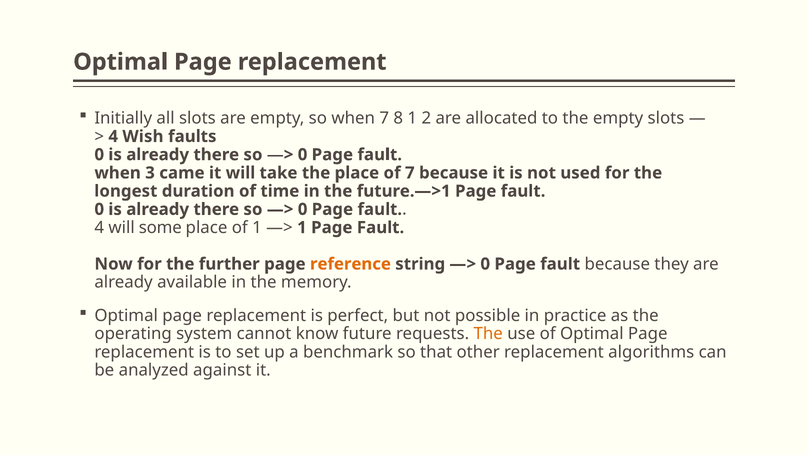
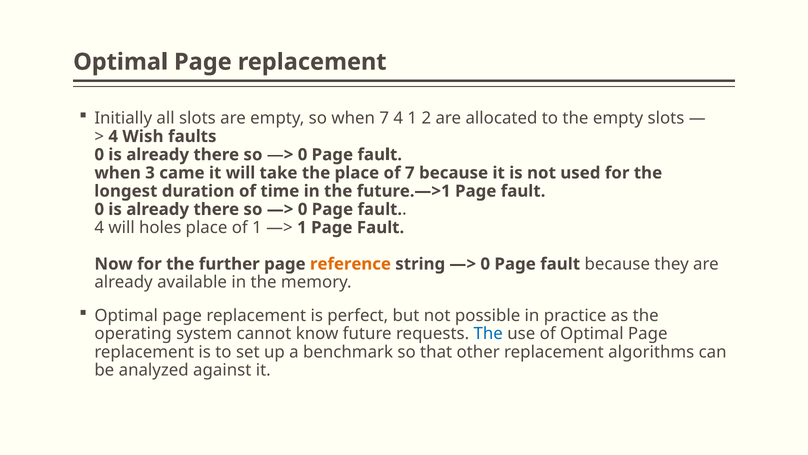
7 8: 8 -> 4
some: some -> holes
The at (488, 333) colour: orange -> blue
